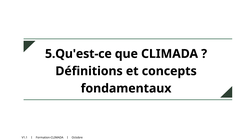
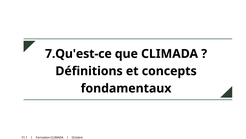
5.Qu'est-ce: 5.Qu'est-ce -> 7.Qu'est-ce
